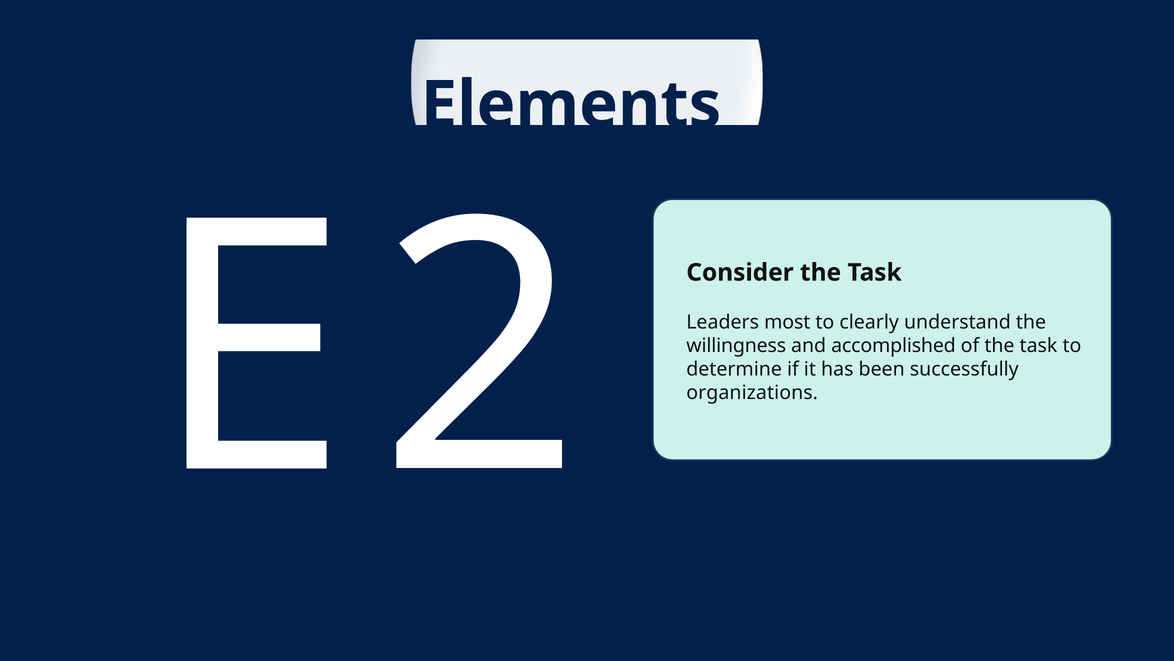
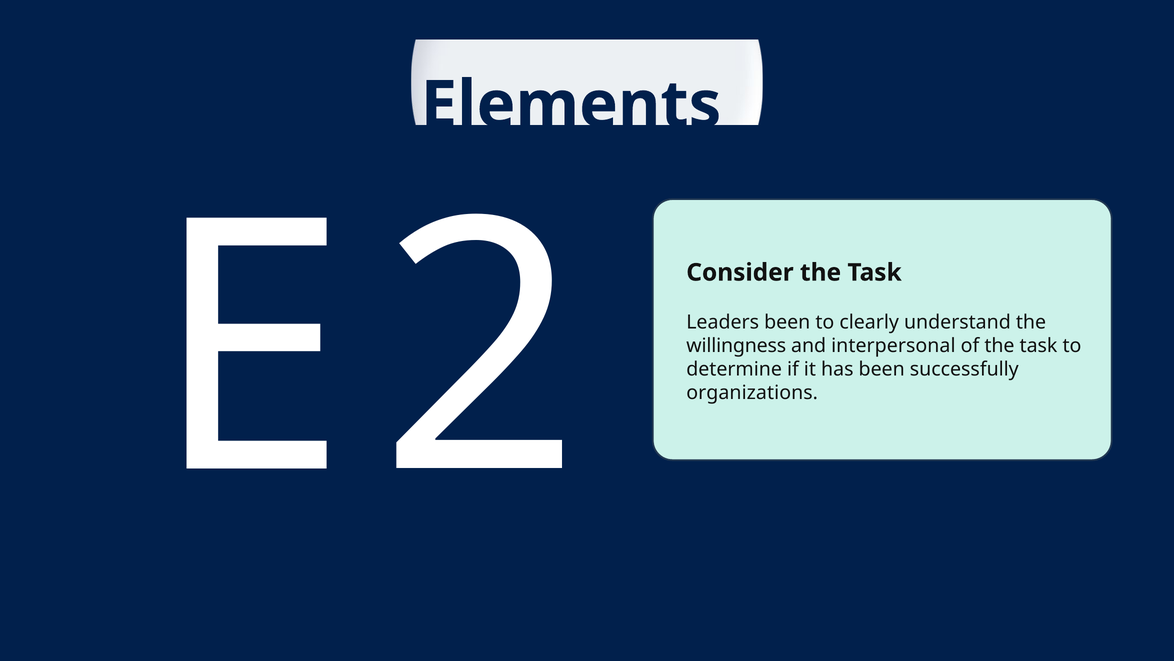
Leaders most: most -> been
accomplished at (893, 345): accomplished -> interpersonal
